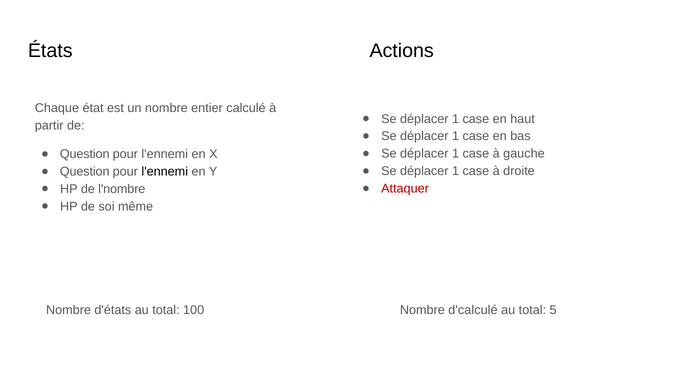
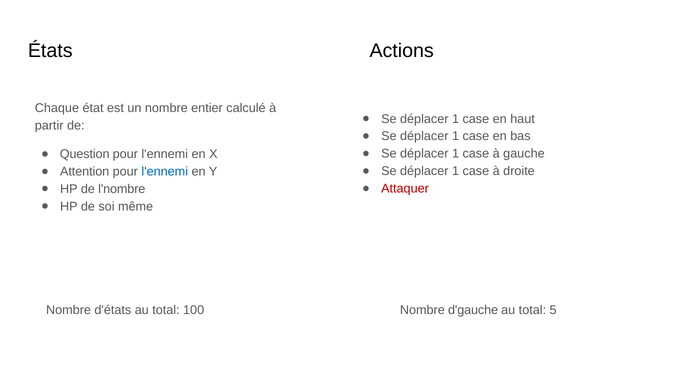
Question at (85, 172): Question -> Attention
l'ennemi at (165, 172) colour: black -> blue
d'calculé: d'calculé -> d'gauche
